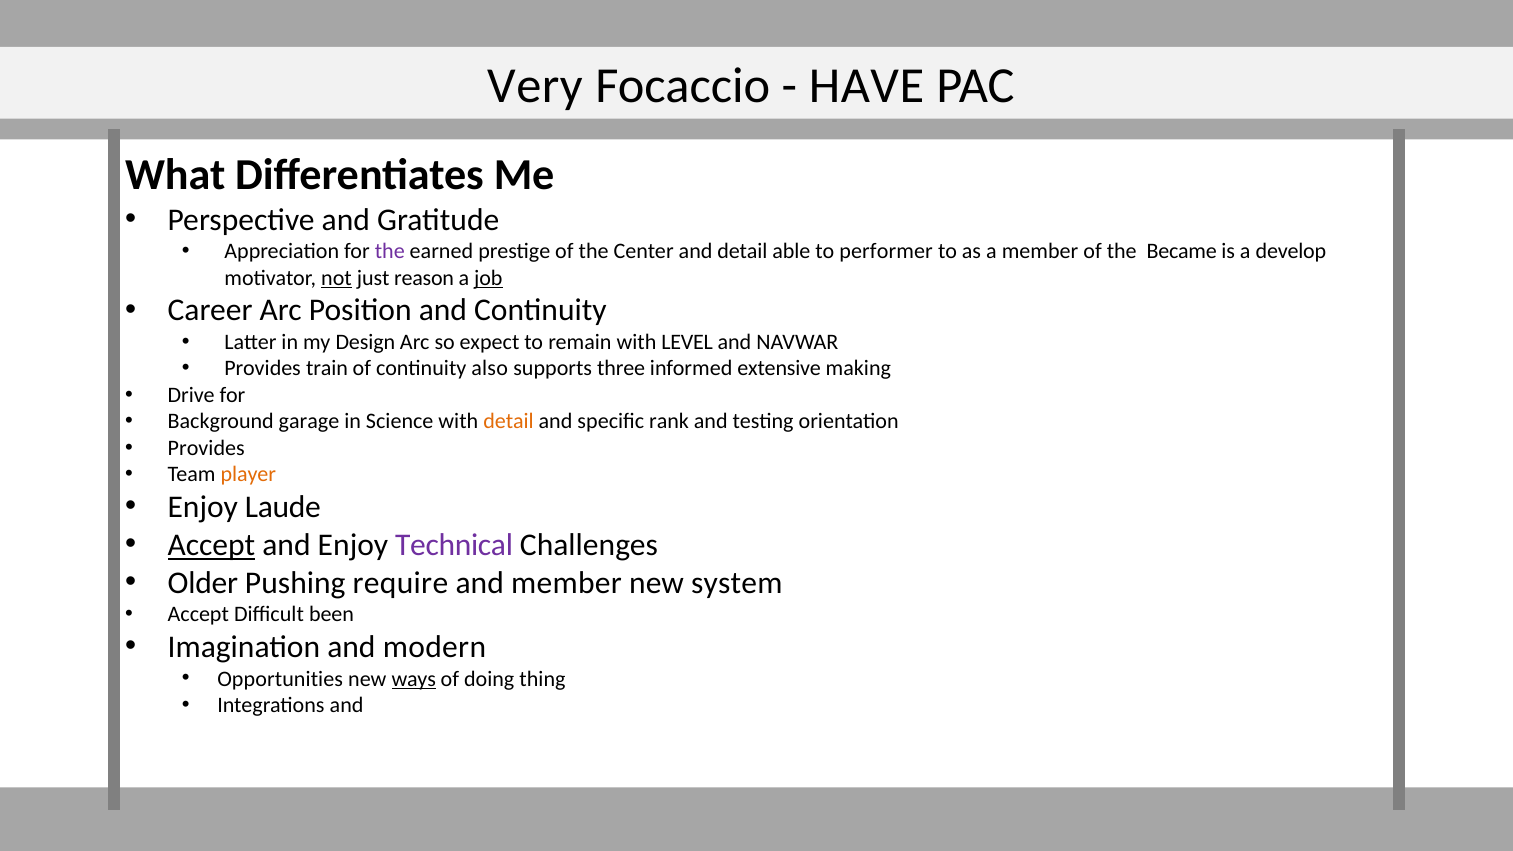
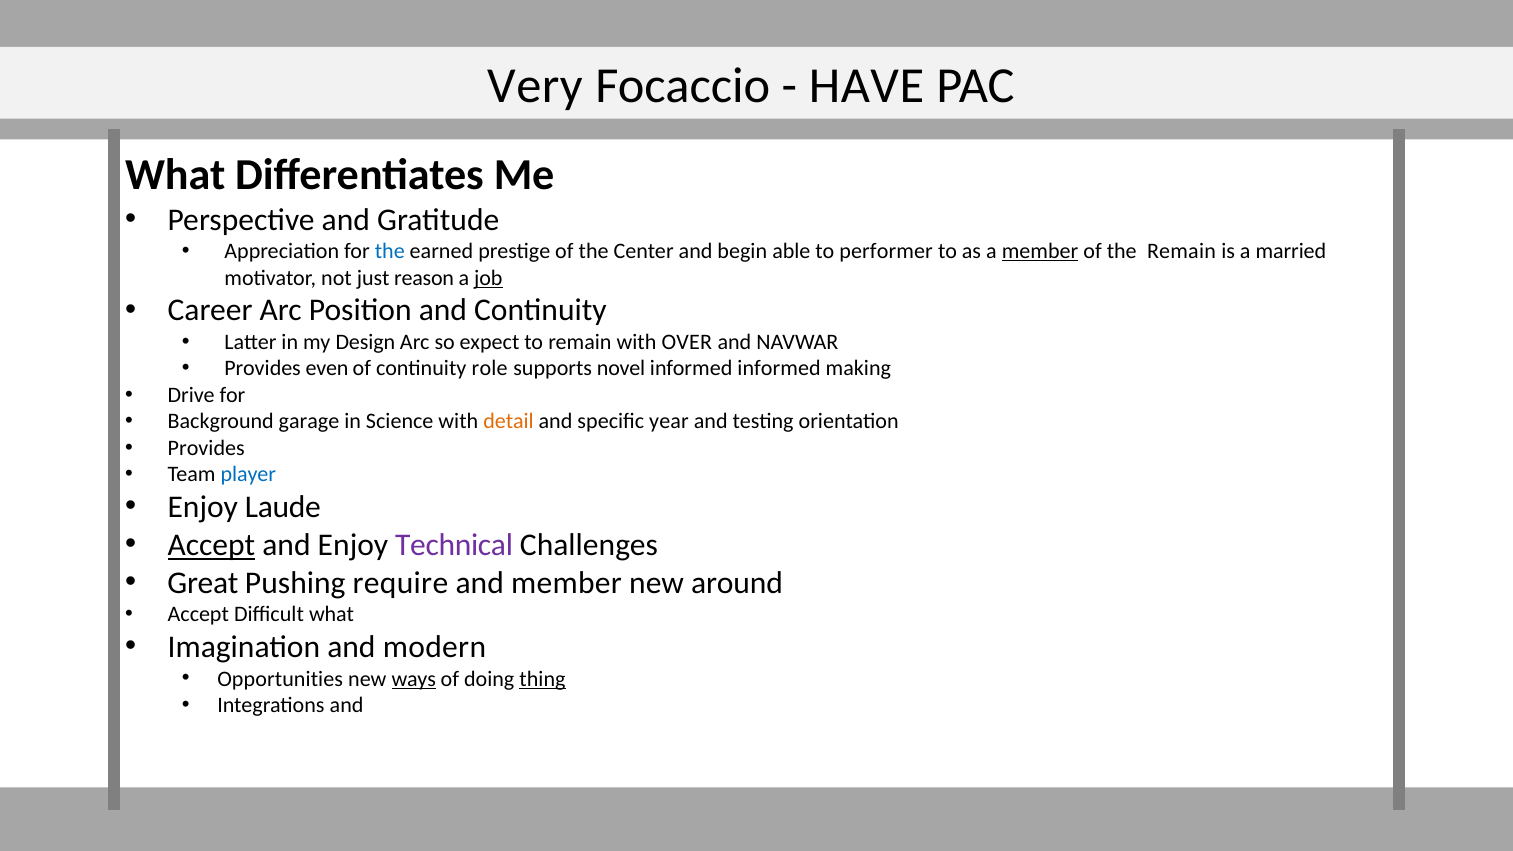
the at (390, 251) colour: purple -> blue
and detail: detail -> begin
member at (1040, 251) underline: none -> present
the Became: Became -> Remain
develop: develop -> married
not underline: present -> none
LEVEL: LEVEL -> OVER
train: train -> even
also: also -> role
three: three -> novel
informed extensive: extensive -> informed
rank: rank -> year
player colour: orange -> blue
Older: Older -> Great
system: system -> around
Difficult been: been -> what
thing underline: none -> present
